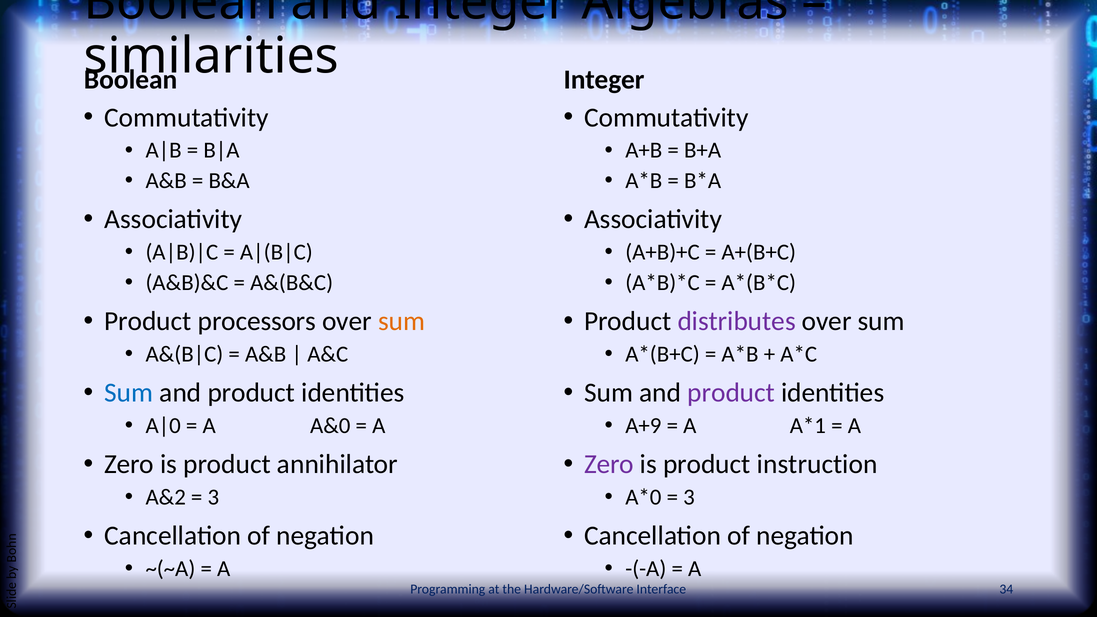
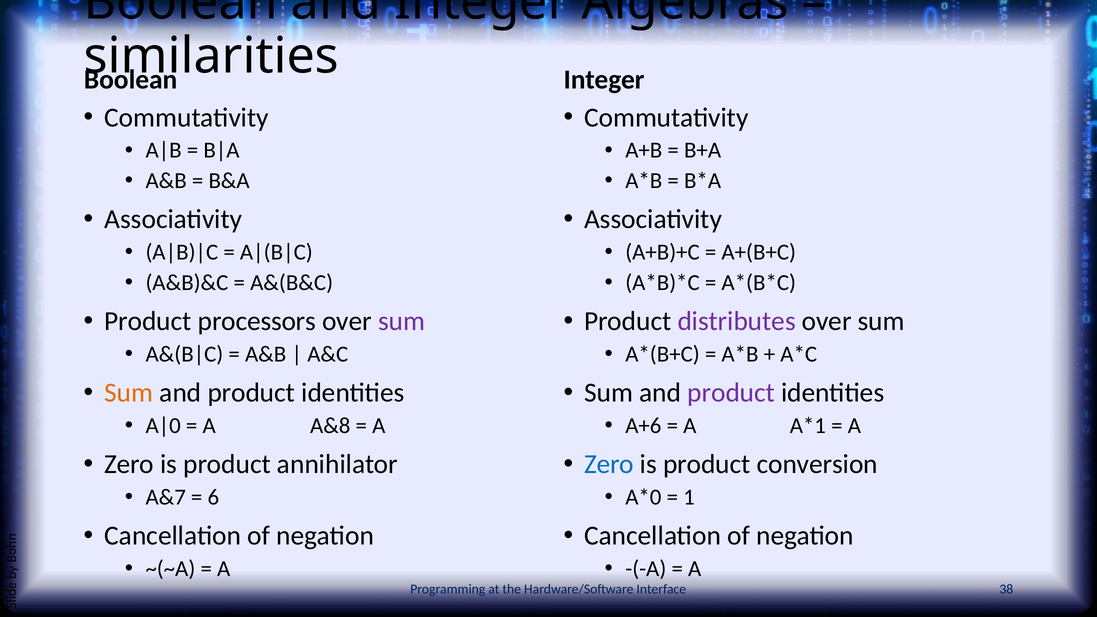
sum at (402, 321) colour: orange -> purple
Sum at (129, 393) colour: blue -> orange
A&0: A&0 -> A&8
A+9: A+9 -> A+6
Zero at (609, 464) colour: purple -> blue
instruction: instruction -> conversion
A&2: A&2 -> A&7
3 at (213, 497): 3 -> 6
3 at (689, 497): 3 -> 1
34: 34 -> 38
